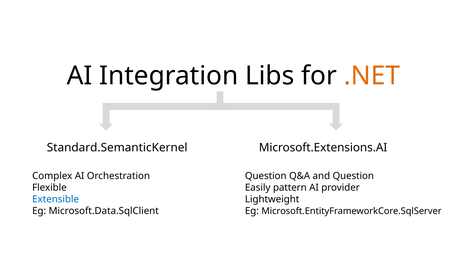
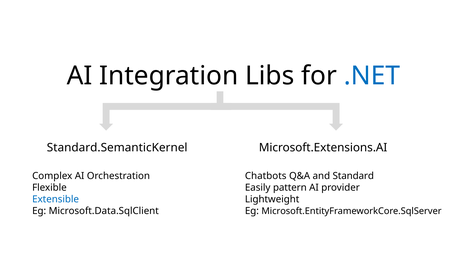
.NET colour: orange -> blue
Question at (266, 176): Question -> Chatbots
and Question: Question -> Standard
